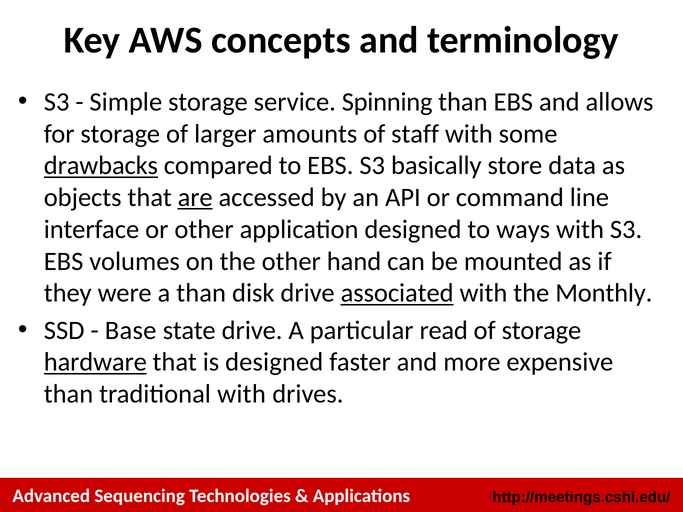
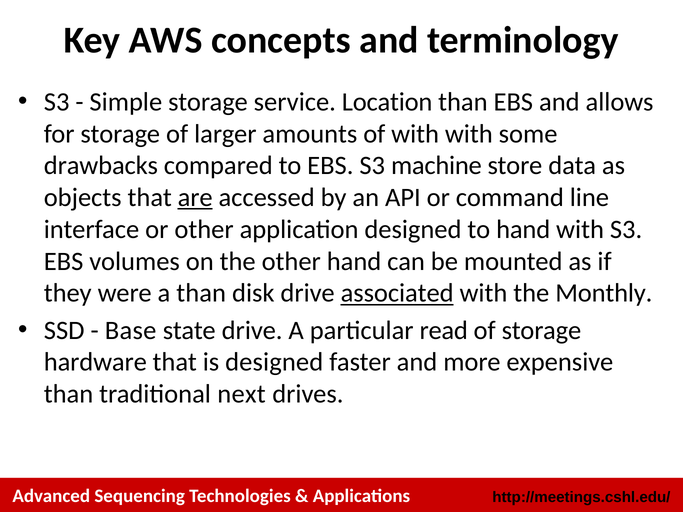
Spinning: Spinning -> Location
of staff: staff -> with
drawbacks underline: present -> none
basically: basically -> machine
to ways: ways -> hand
hardware underline: present -> none
traditional with: with -> next
